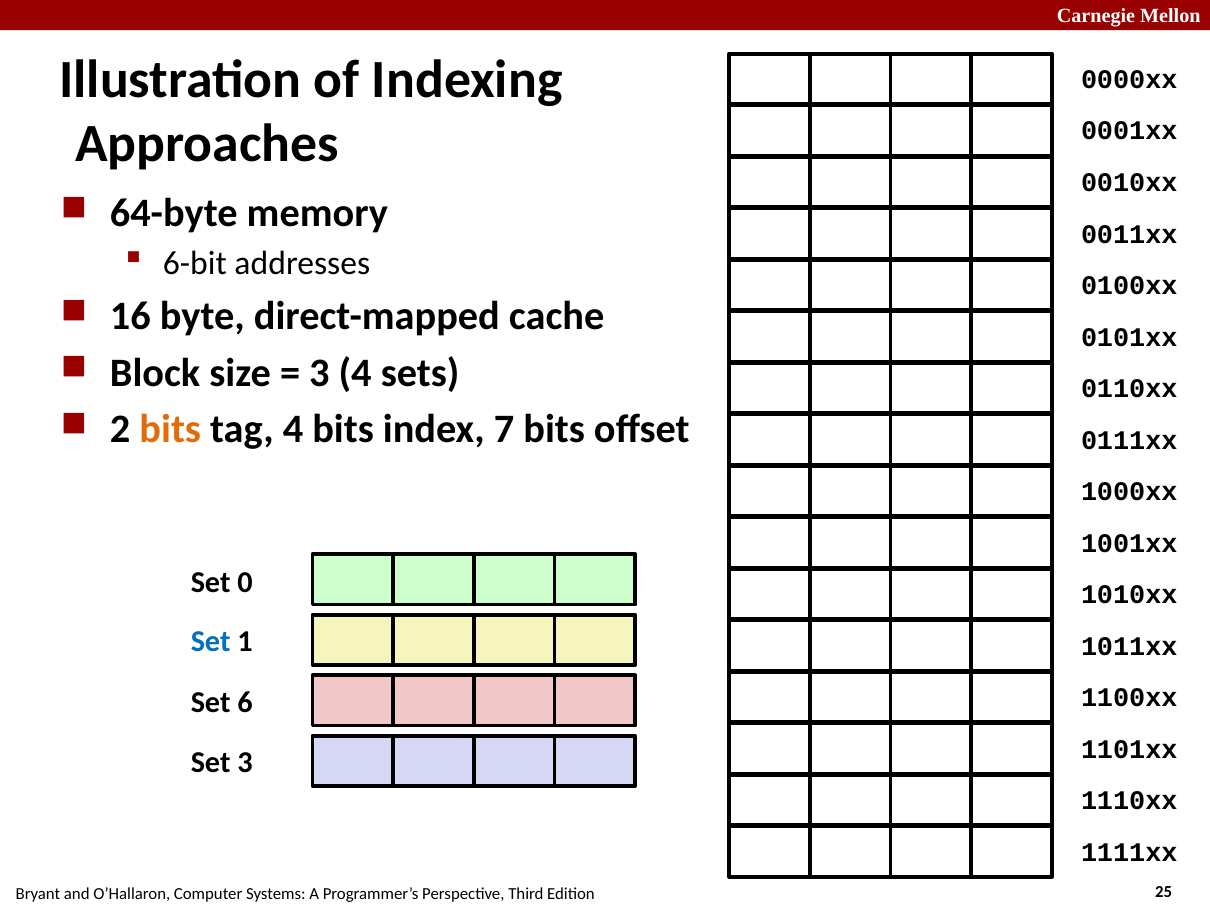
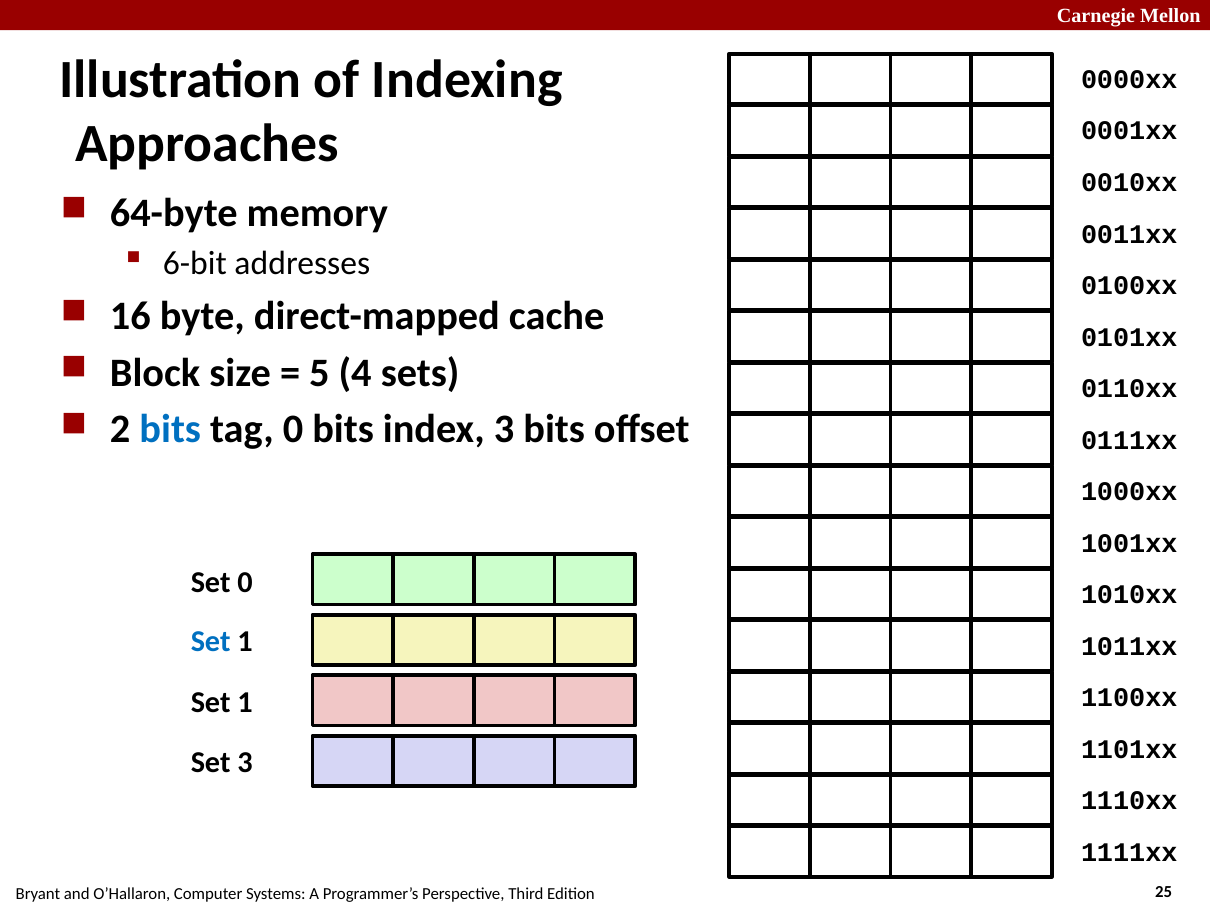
3 at (319, 373): 3 -> 5
bits at (170, 430) colour: orange -> blue
tag 4: 4 -> 0
index 7: 7 -> 3
6 at (245, 703): 6 -> 1
